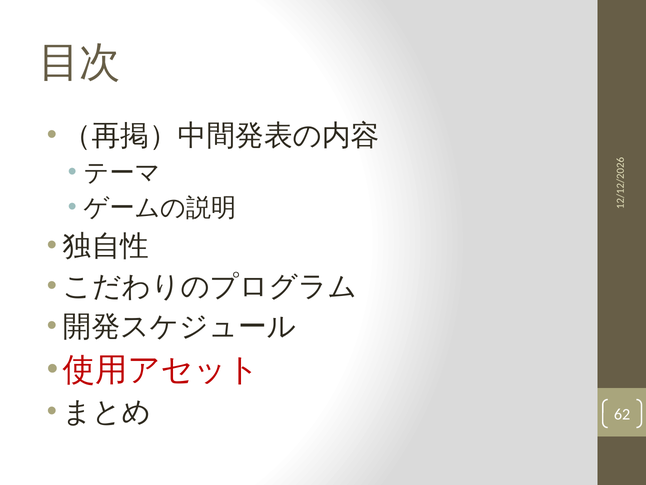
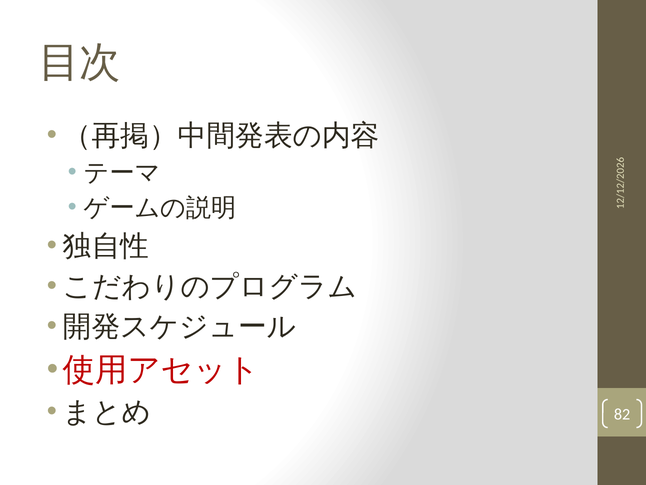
62: 62 -> 82
